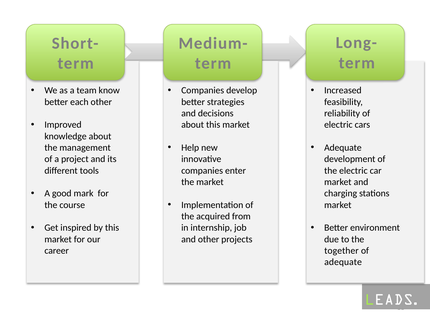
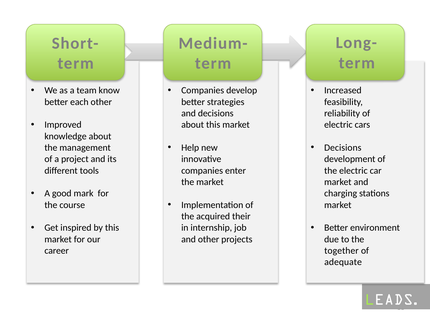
Adequate at (343, 148): Adequate -> Decisions
from: from -> their
